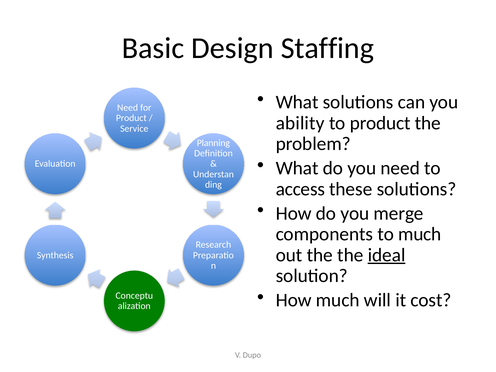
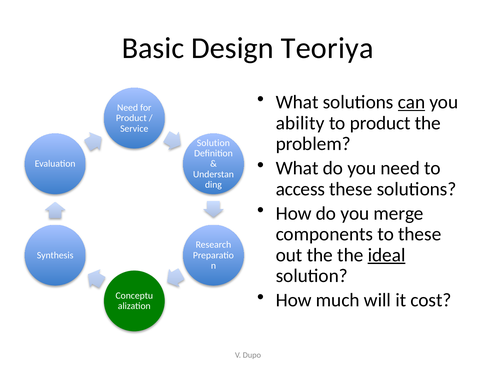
Staffing: Staffing -> Teoriya
can underline: none -> present
Planning at (213, 143): Planning -> Solution
to much: much -> these
